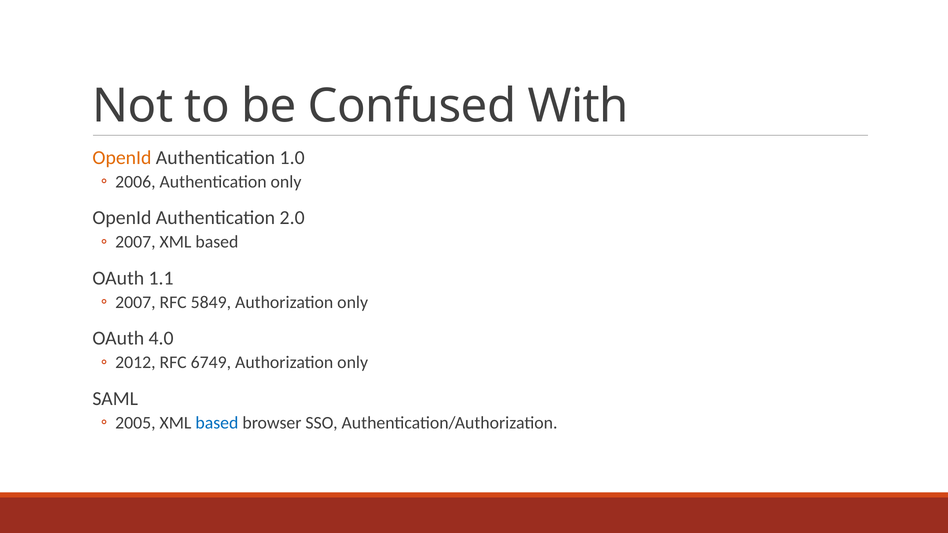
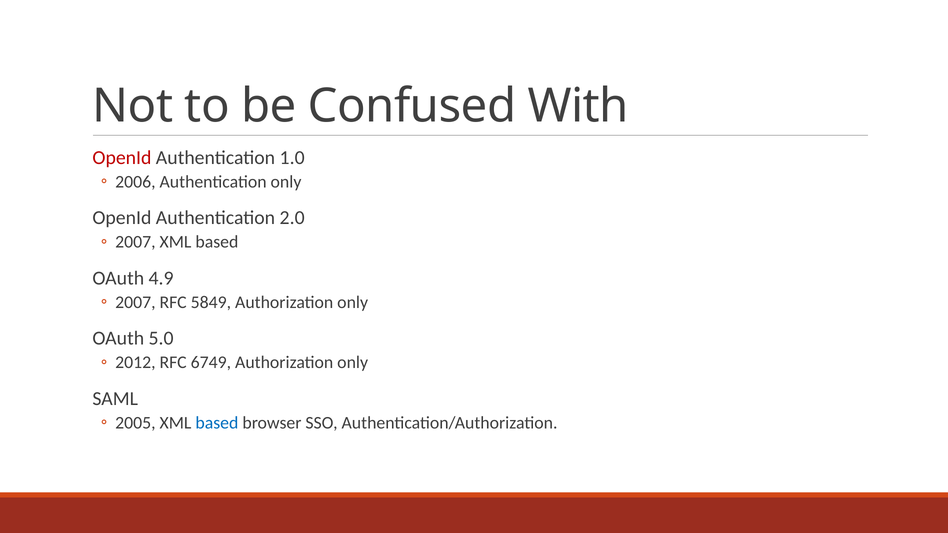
OpenId at (122, 158) colour: orange -> red
1.1: 1.1 -> 4.9
4.0: 4.0 -> 5.0
